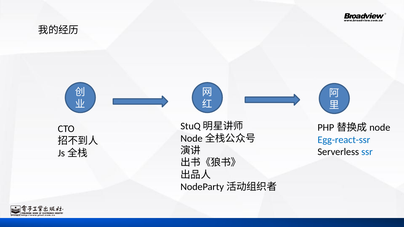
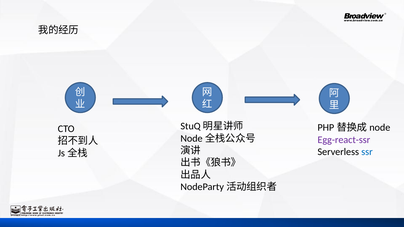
Egg-react-ssr colour: blue -> purple
